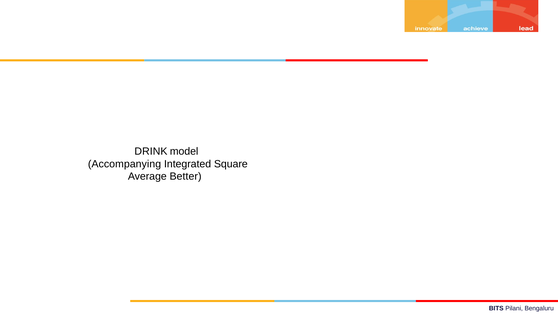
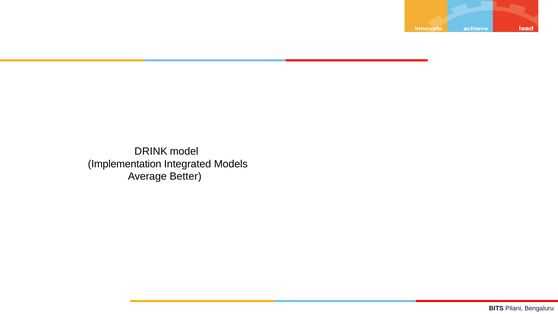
Accompanying: Accompanying -> Implementation
Square: Square -> Models
